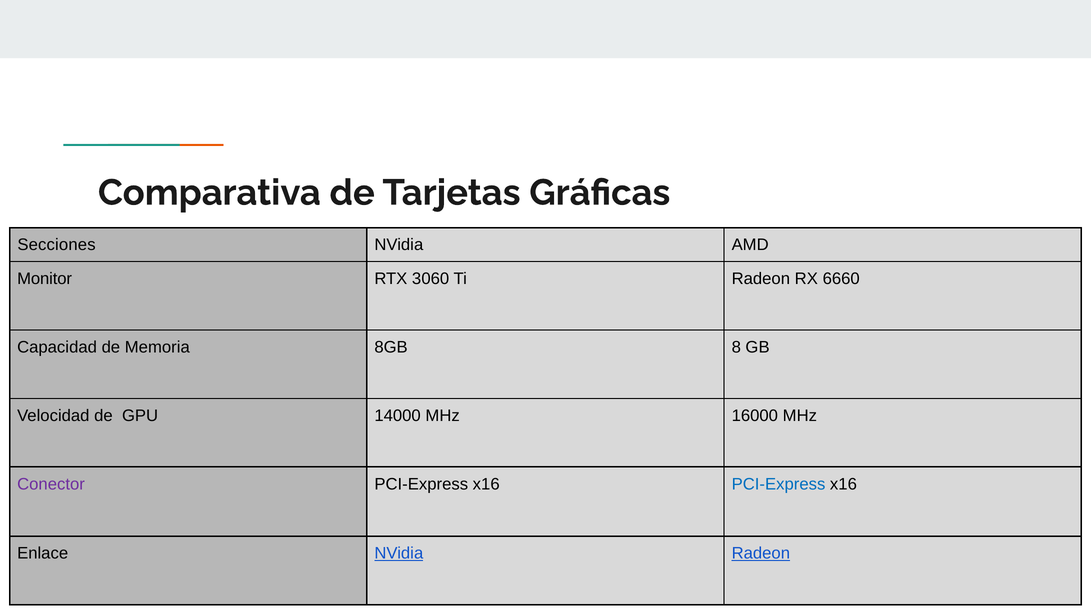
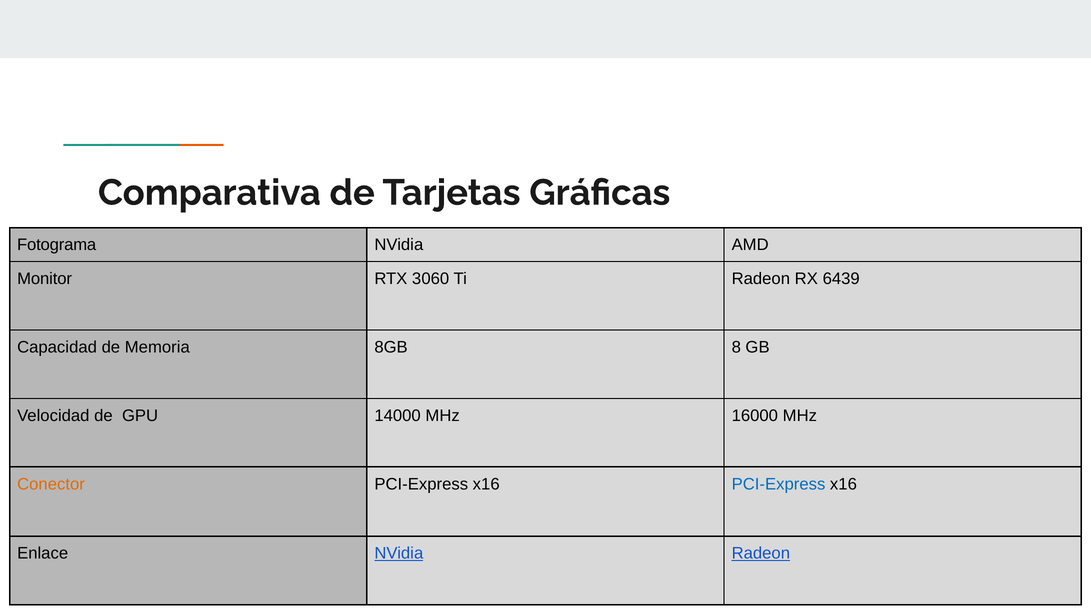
Secciones: Secciones -> Fotograma
6660: 6660 -> 6439
Conector colour: purple -> orange
